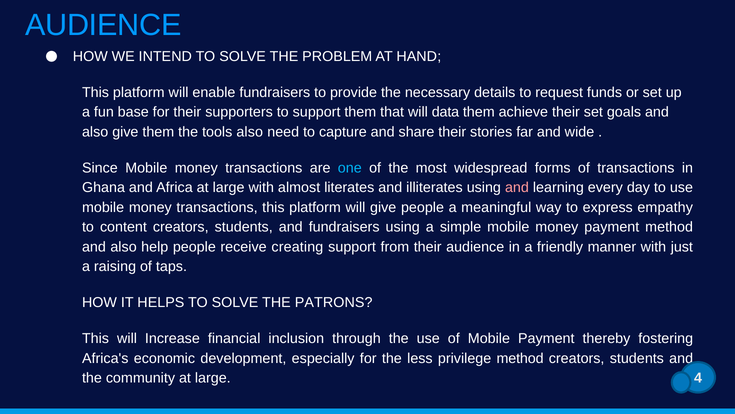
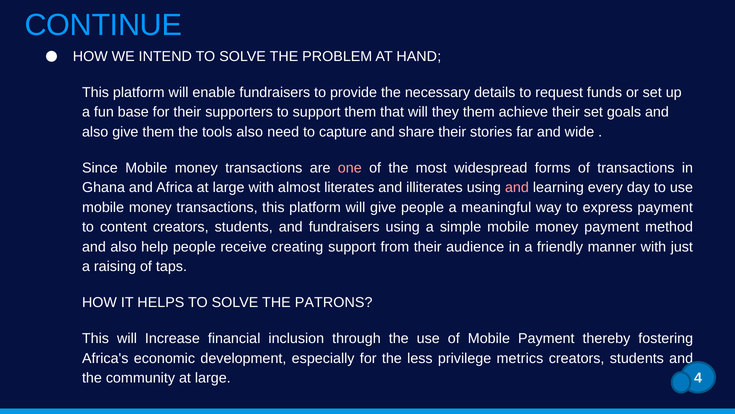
AUDIENCE at (103, 25): AUDIENCE -> CONTINUE
data: data -> they
one colour: light blue -> pink
express empathy: empathy -> payment
privilege method: method -> metrics
